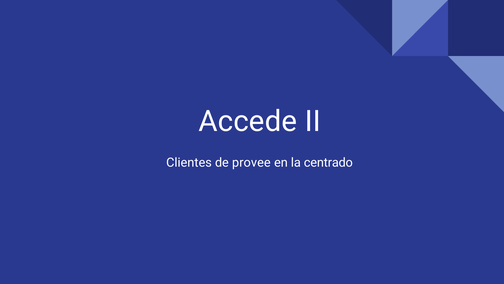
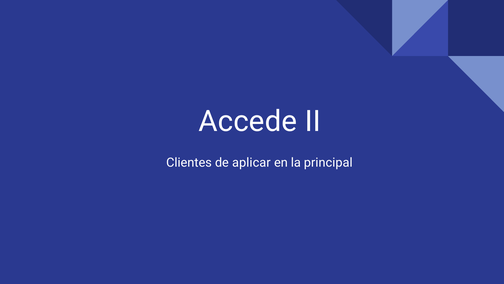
provee: provee -> aplicar
centrado: centrado -> principal
